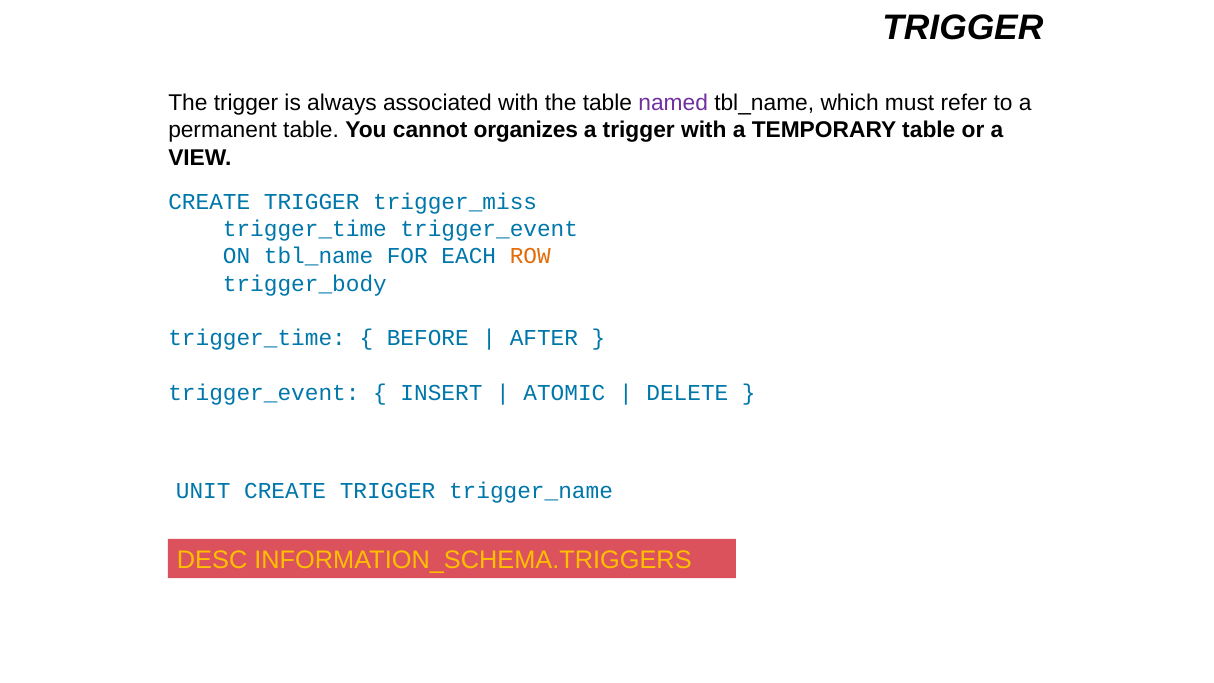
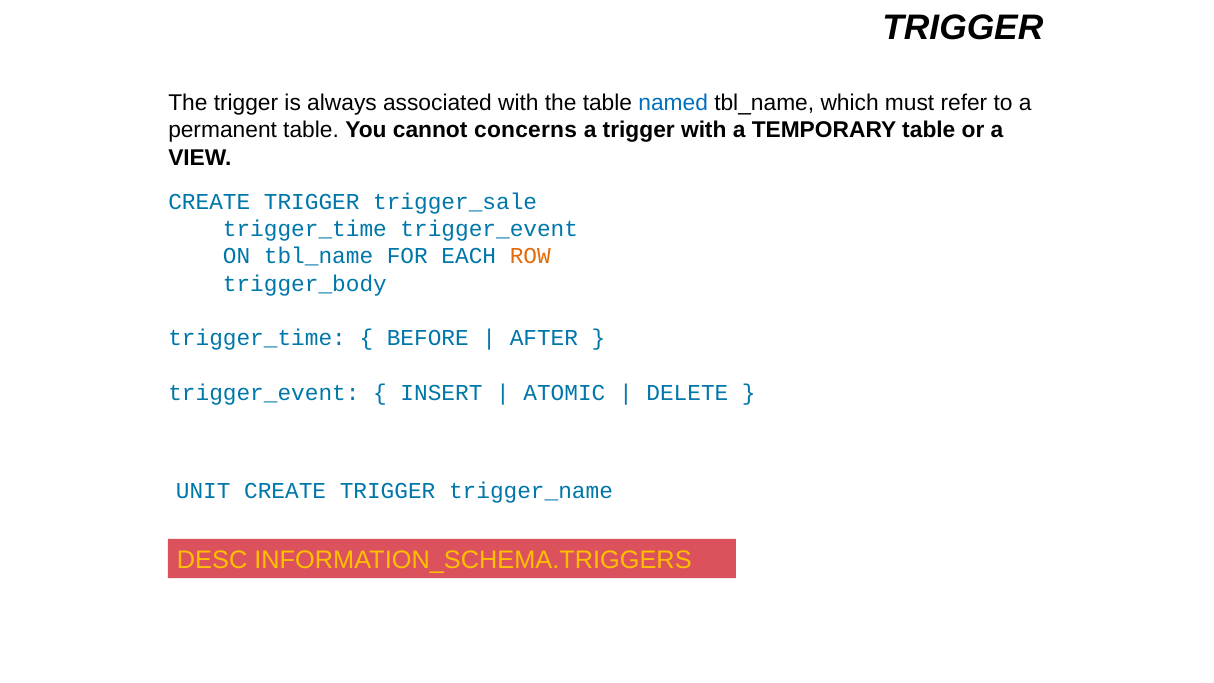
named colour: purple -> blue
organizes: organizes -> concerns
trigger_miss: trigger_miss -> trigger_sale
